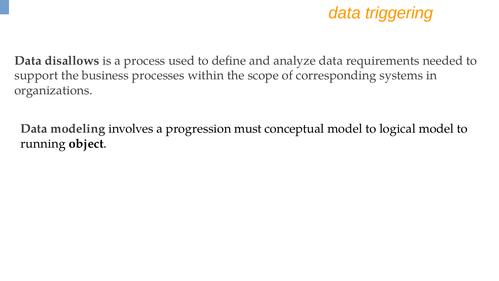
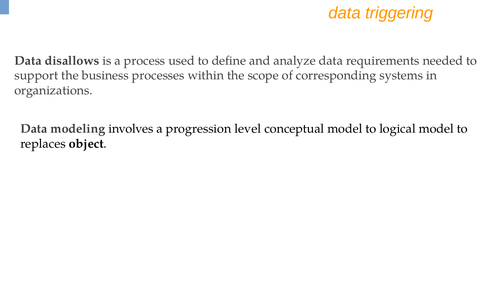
must: must -> level
running: running -> replaces
